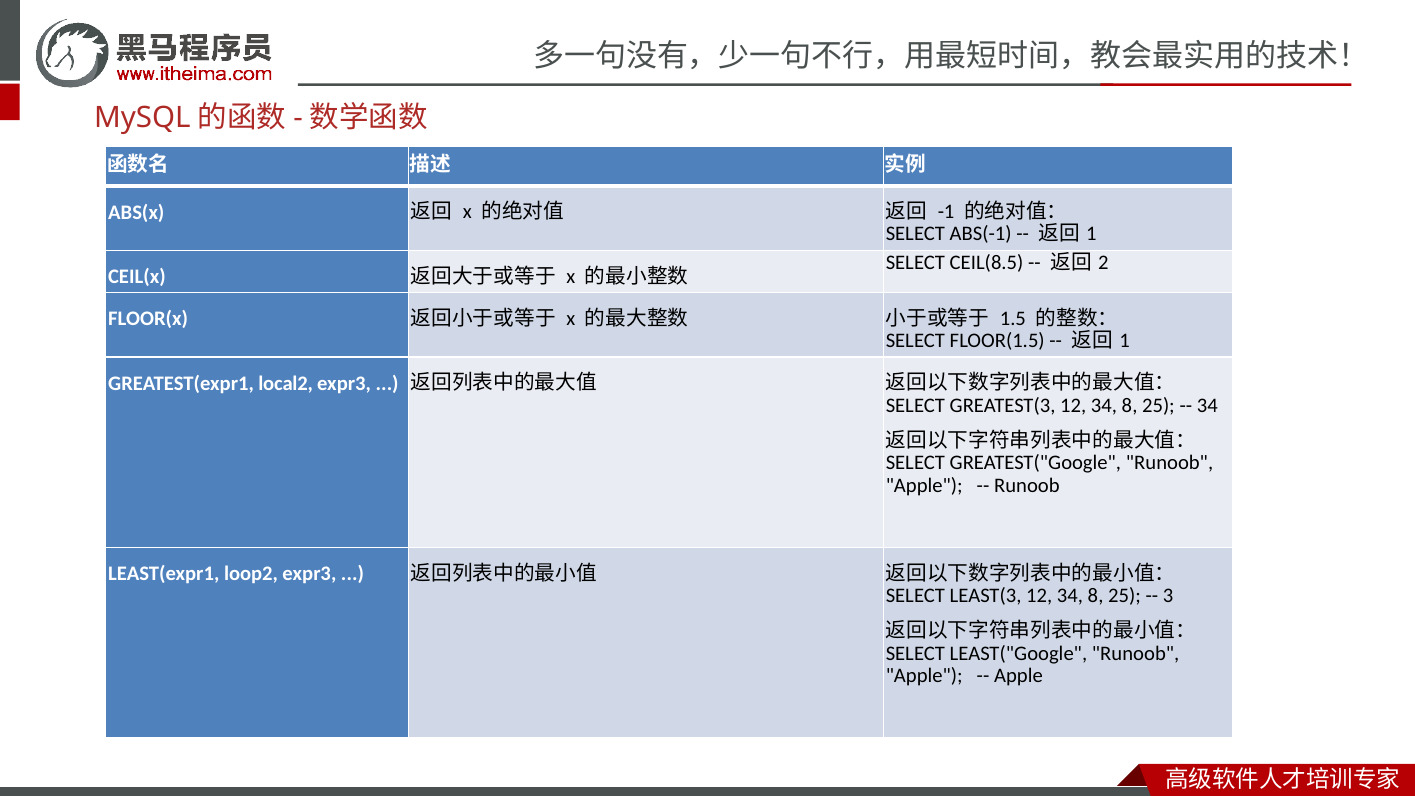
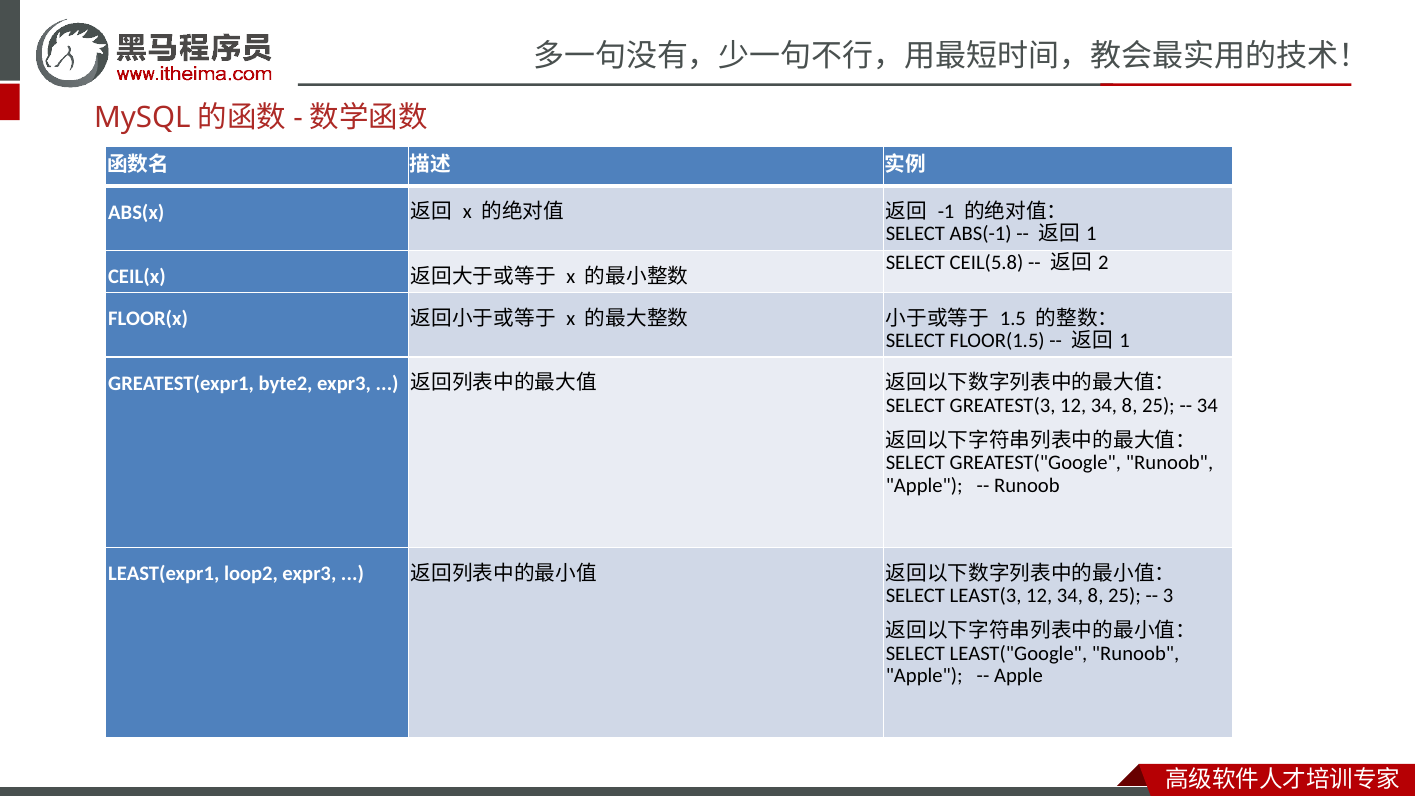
CEIL(8.5: CEIL(8.5 -> CEIL(5.8
local2: local2 -> byte2
